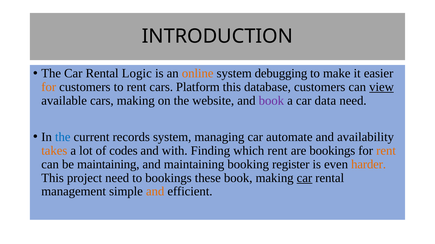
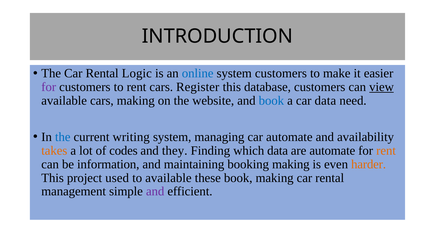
online colour: orange -> blue
system debugging: debugging -> customers
for at (49, 87) colour: orange -> purple
Platform: Platform -> Register
book at (271, 101) colour: purple -> blue
records: records -> writing
with: with -> they
which rent: rent -> data
are bookings: bookings -> automate
be maintaining: maintaining -> information
booking register: register -> making
project need: need -> used
to bookings: bookings -> available
car at (304, 178) underline: present -> none
and at (155, 192) colour: orange -> purple
